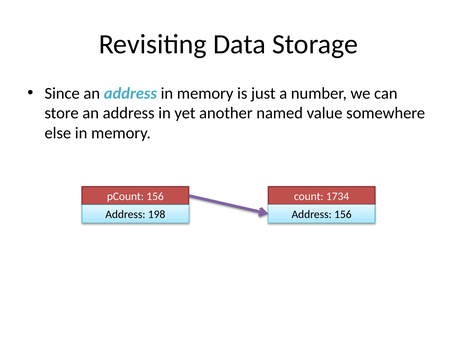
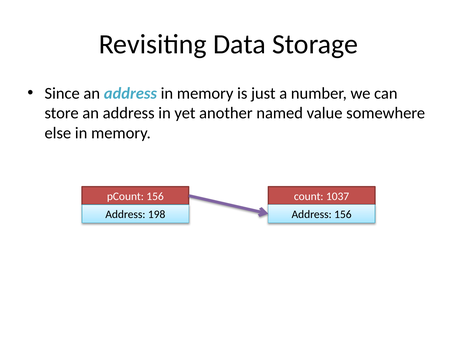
1734: 1734 -> 1037
